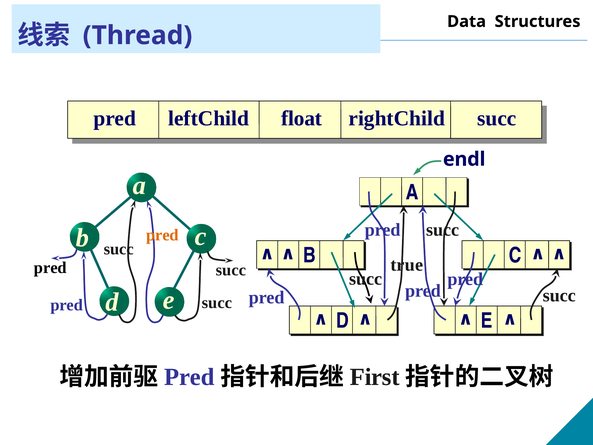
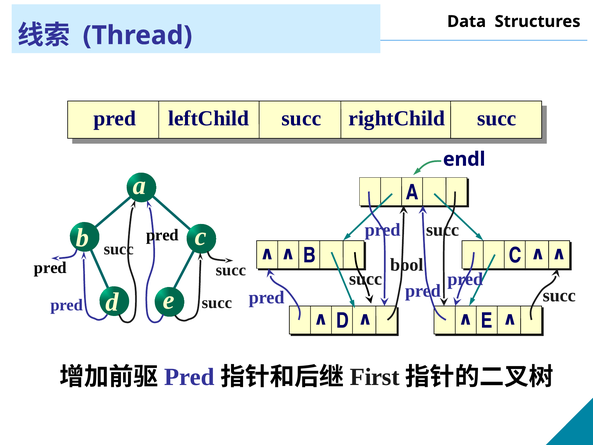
leftChild float: float -> succ
pred at (162, 235) colour: orange -> black
true: true -> bool
